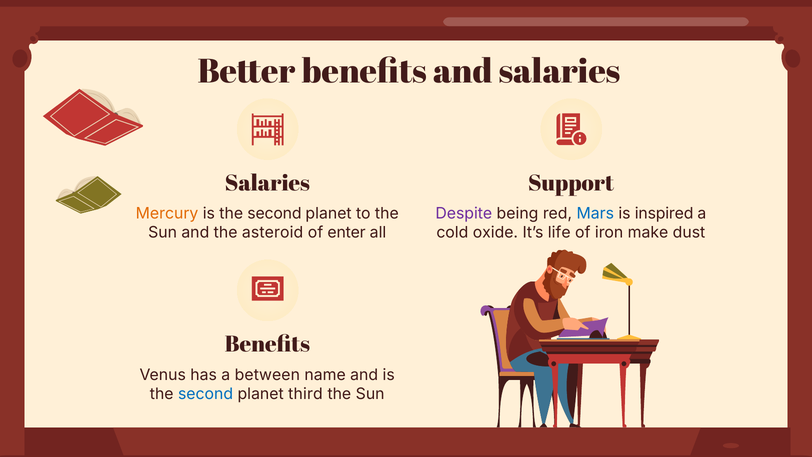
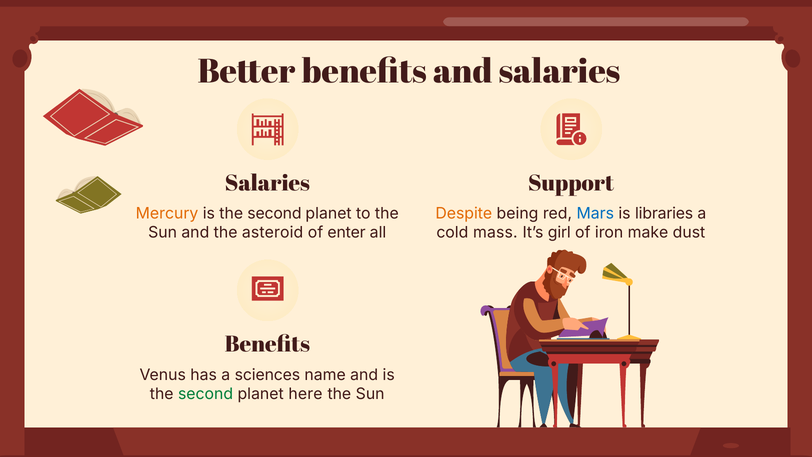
Despite colour: purple -> orange
inspired: inspired -> libraries
oxide: oxide -> mass
life: life -> girl
between: between -> sciences
second at (206, 394) colour: blue -> green
third: third -> here
